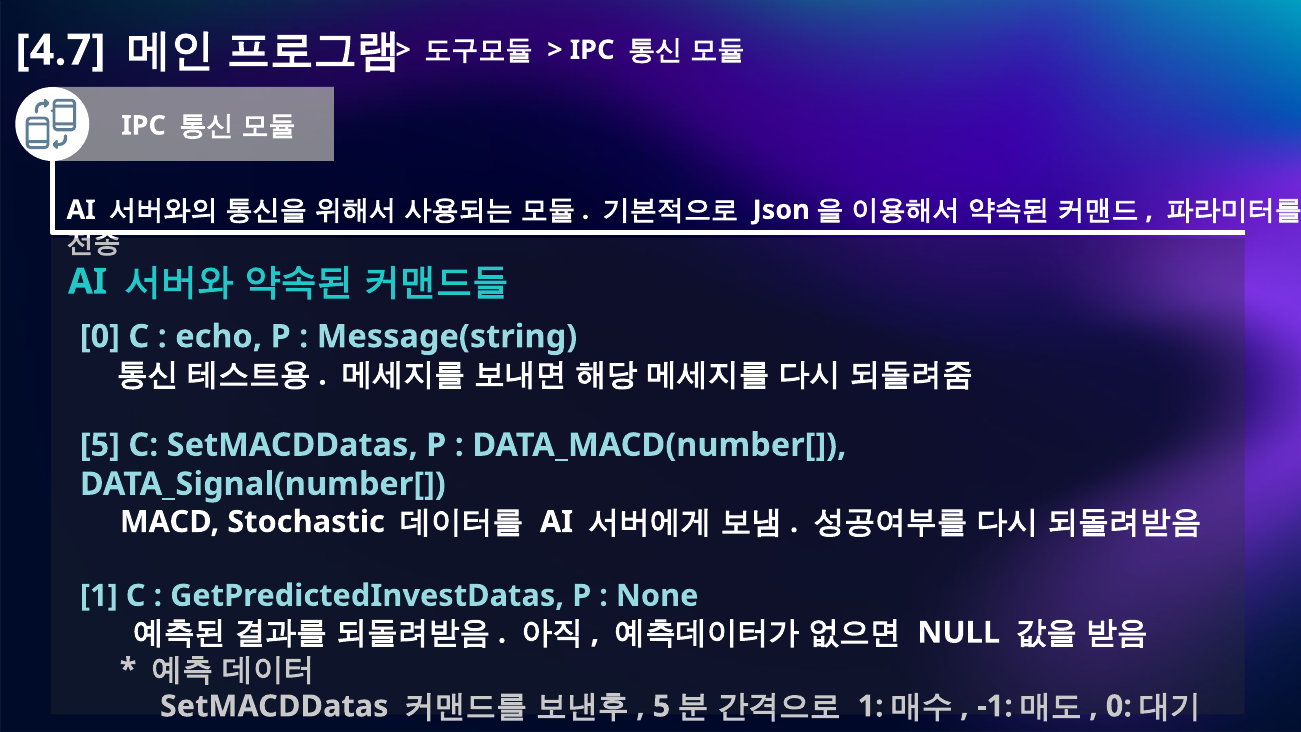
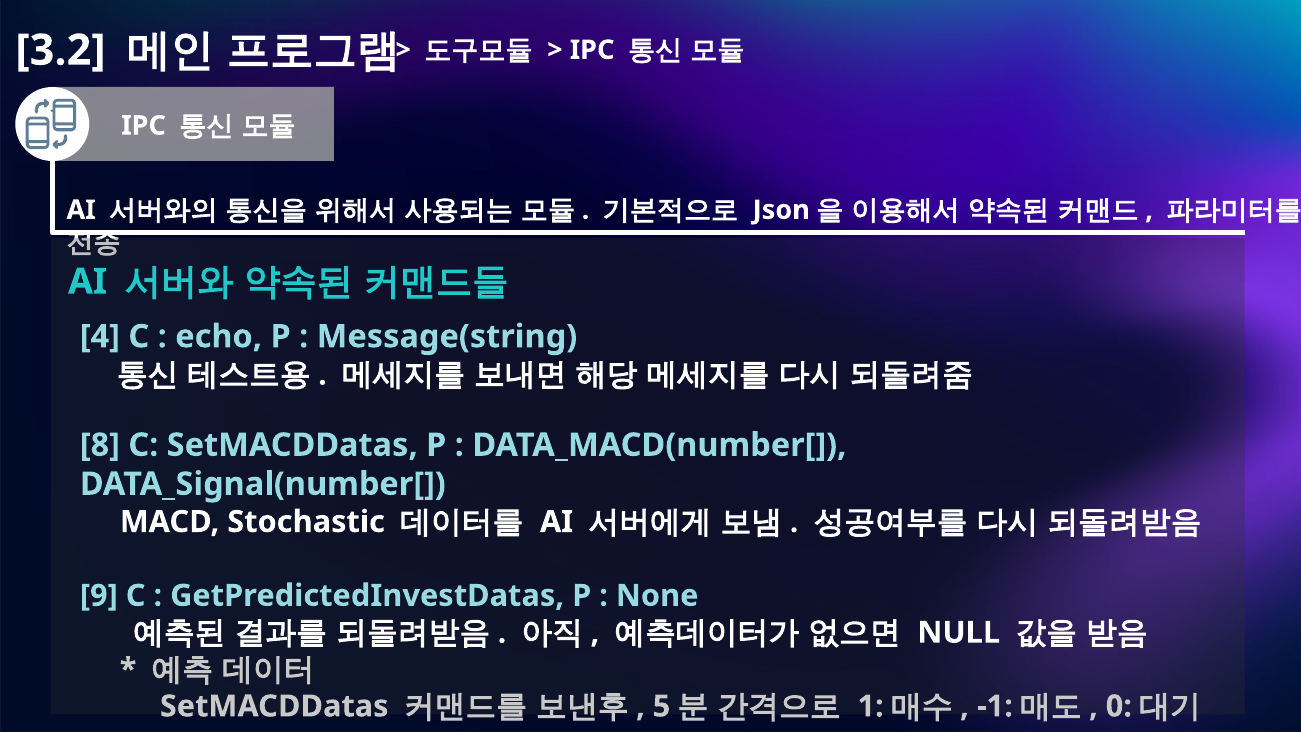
4.7: 4.7 -> 3.2
0 at (100, 336): 0 -> 4
5 at (100, 445): 5 -> 8
1 at (99, 596): 1 -> 9
